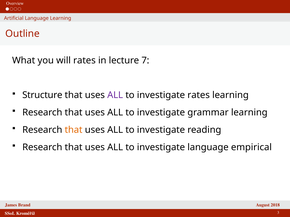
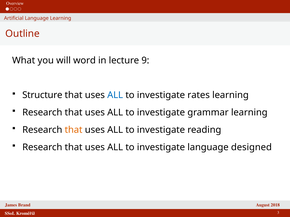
will rates: rates -> word
7: 7 -> 9
ALL at (115, 95) colour: purple -> blue
empirical: empirical -> designed
